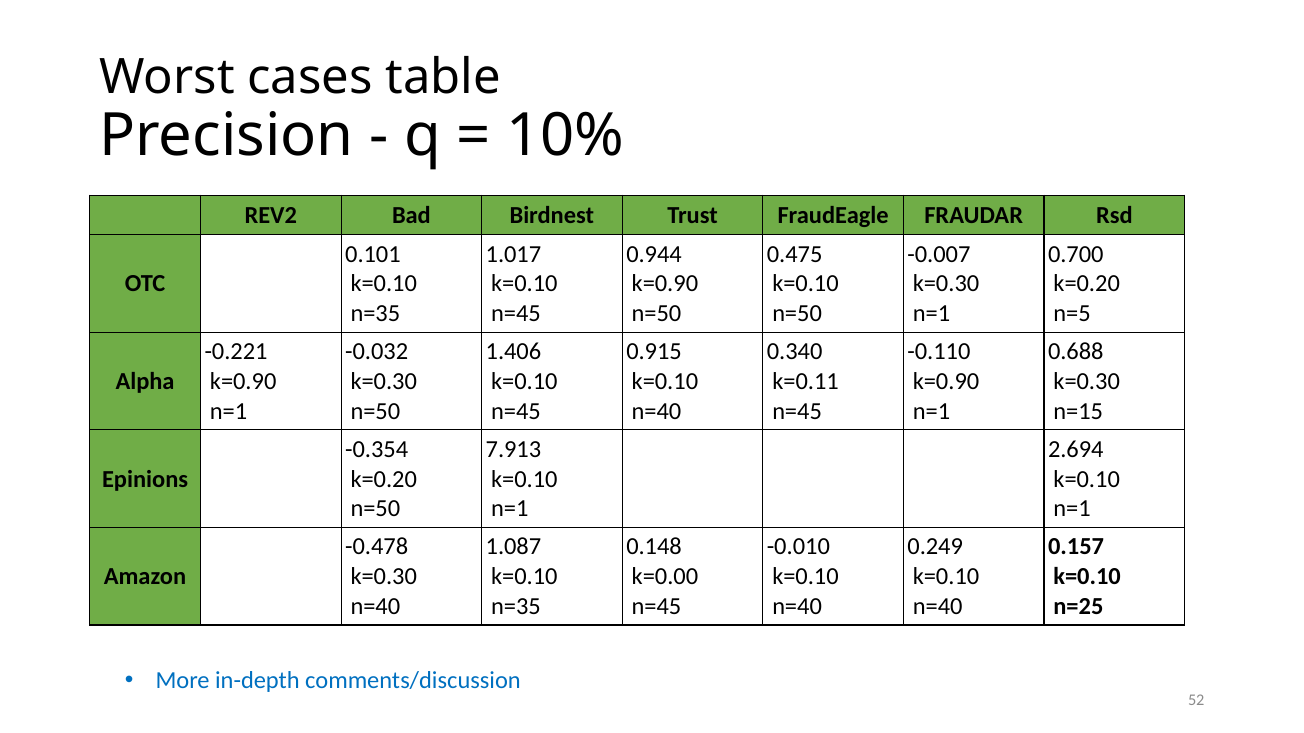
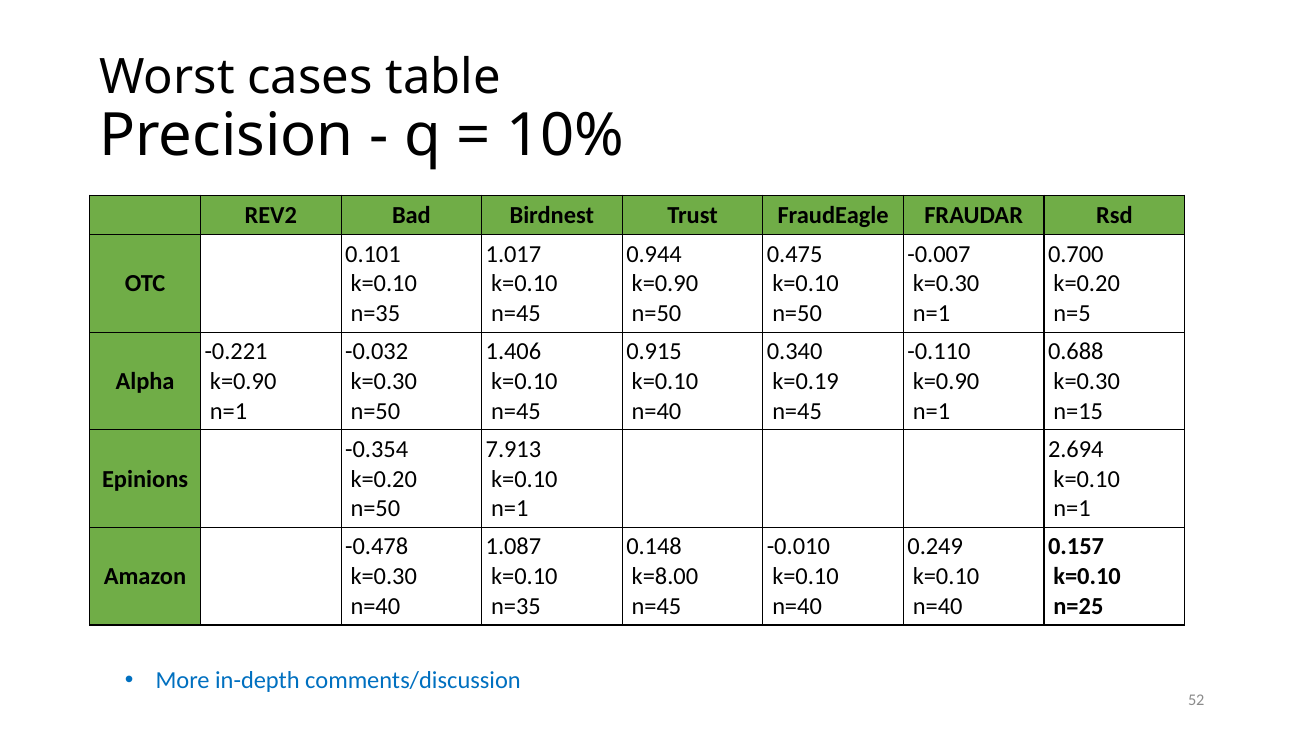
k=0.11: k=0.11 -> k=0.19
k=0.00: k=0.00 -> k=8.00
